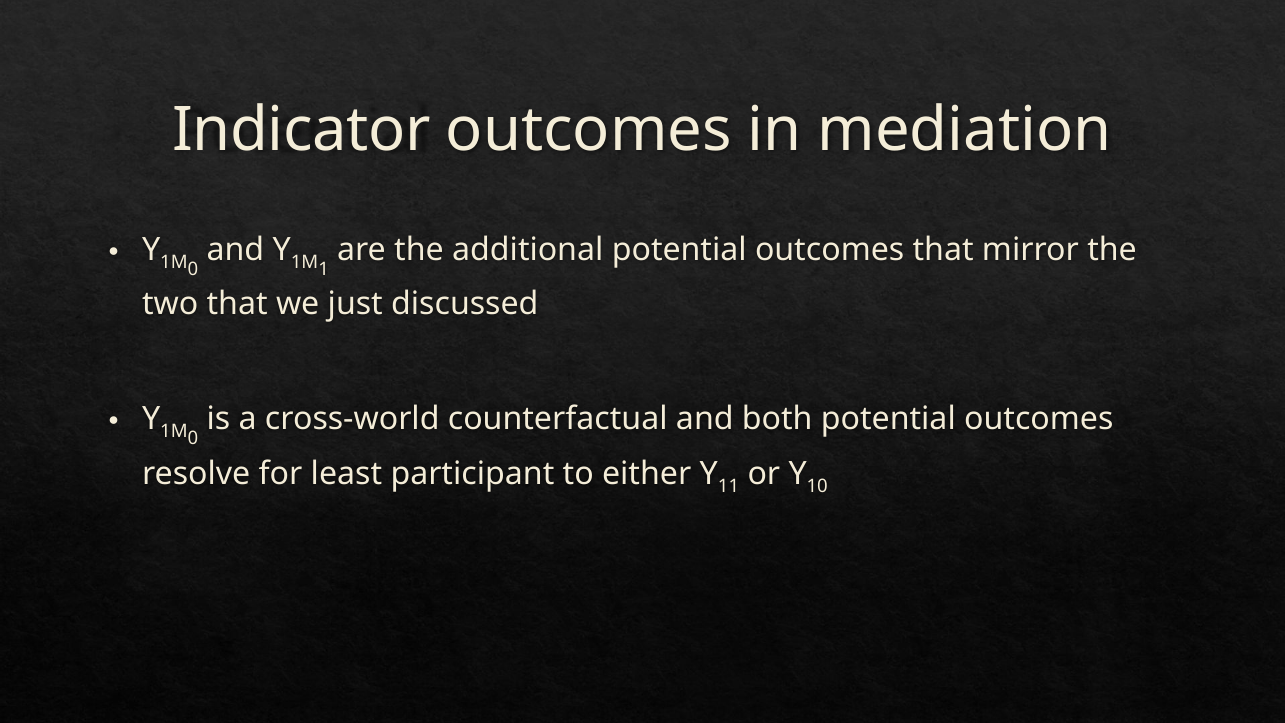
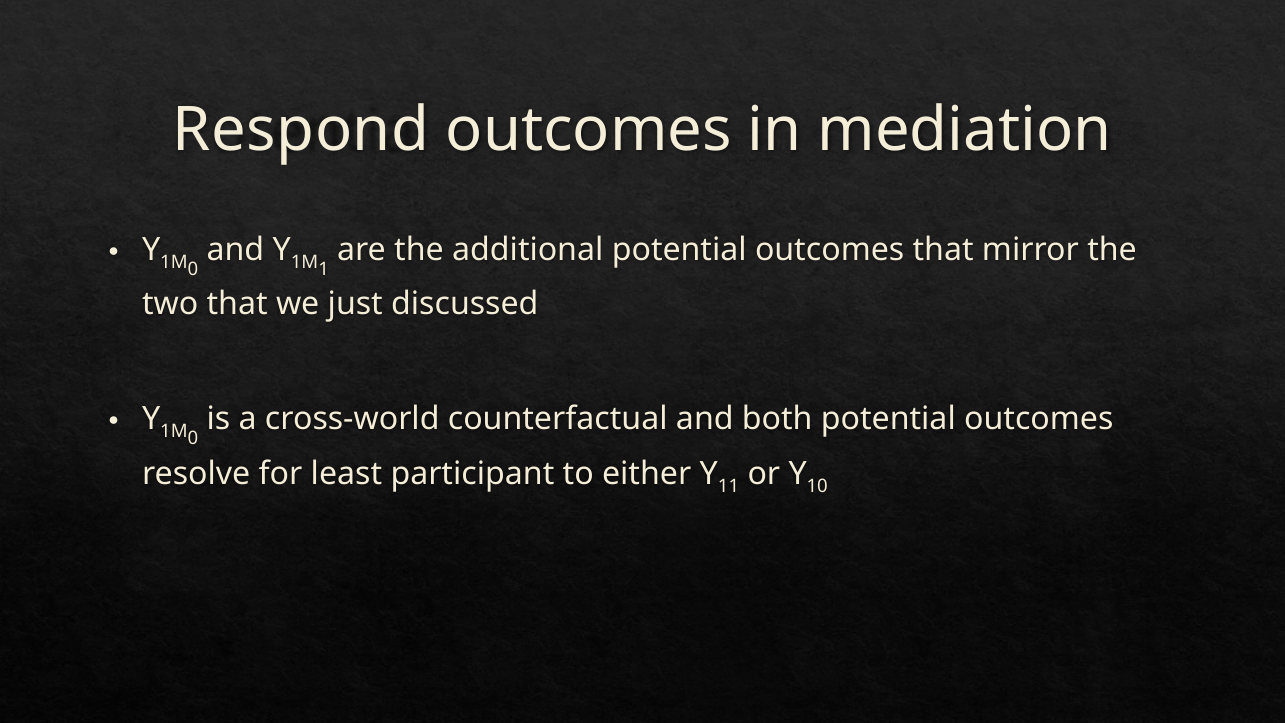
Indicator: Indicator -> Respond
